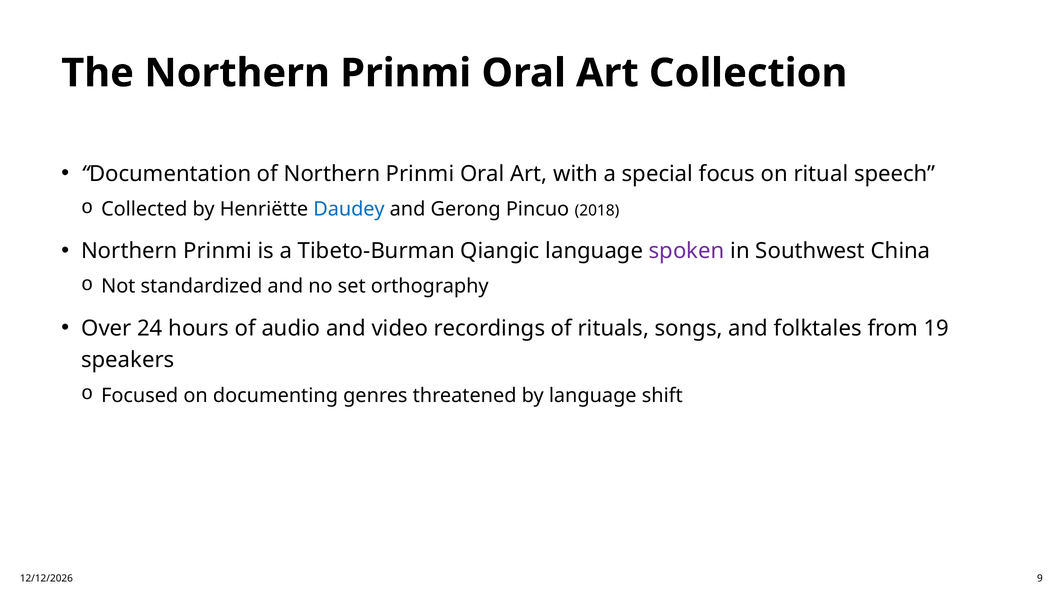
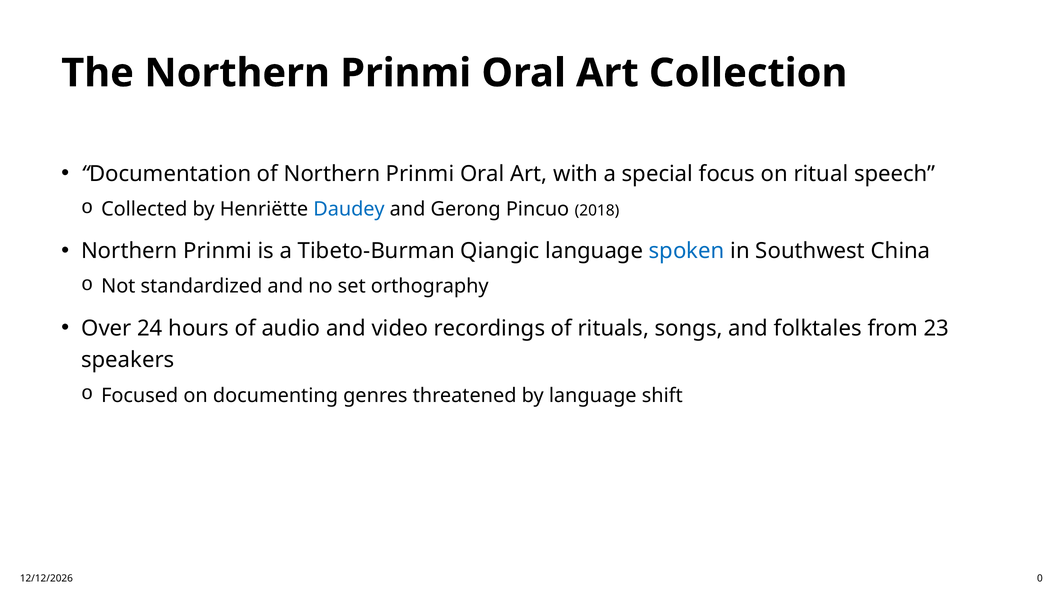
spoken colour: purple -> blue
19: 19 -> 23
9: 9 -> 0
